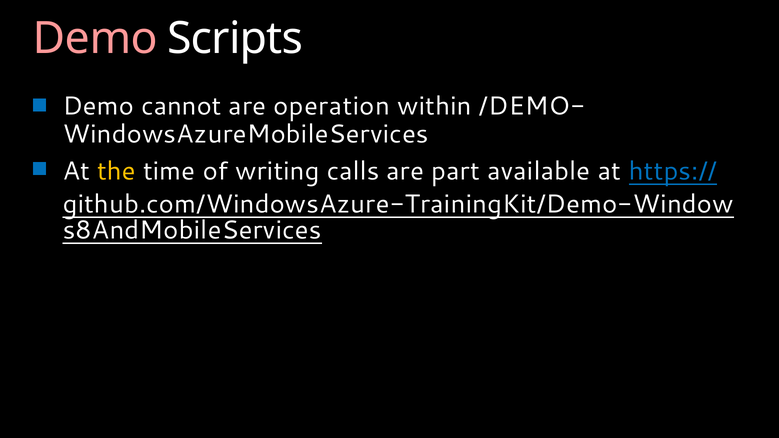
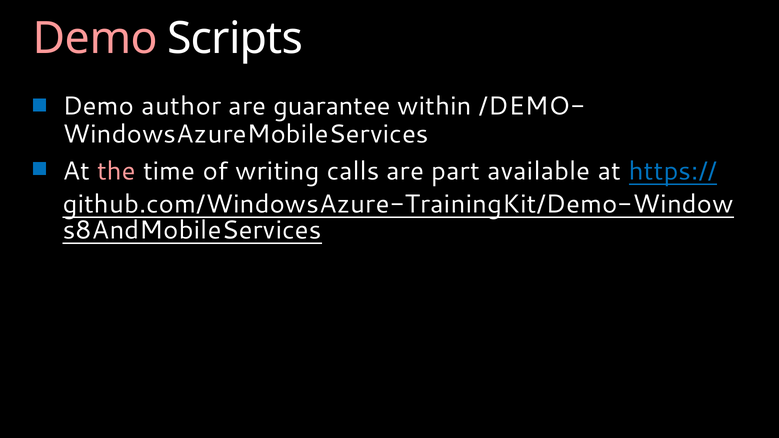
cannot: cannot -> author
operation: operation -> guarantee
the colour: yellow -> pink
